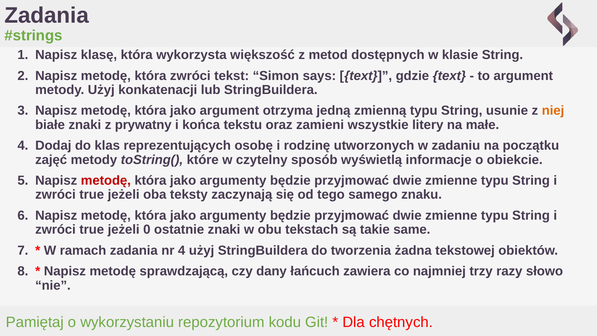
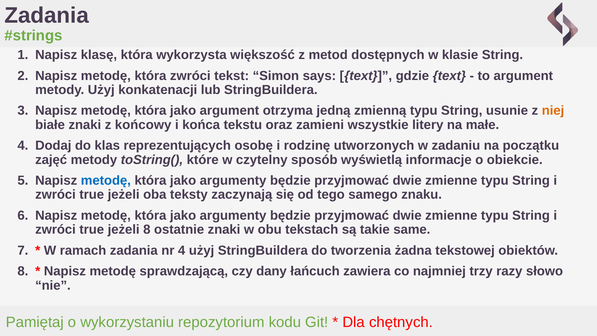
prywatny: prywatny -> końcowy
metodę at (106, 180) colour: red -> blue
jeżeli 0: 0 -> 8
